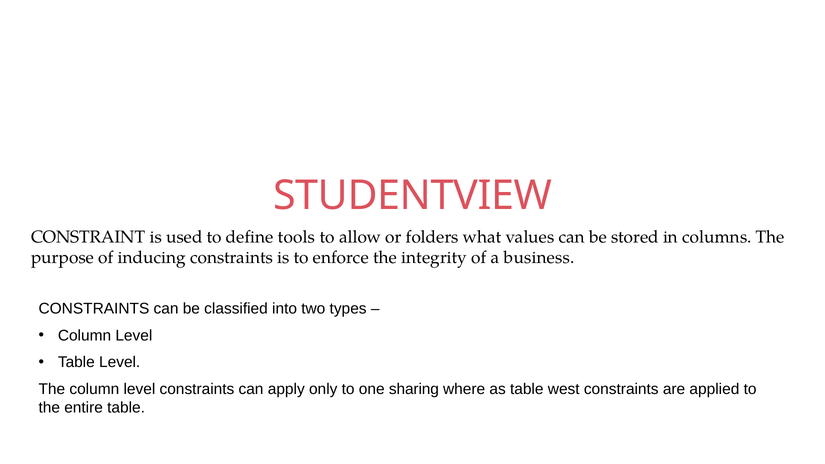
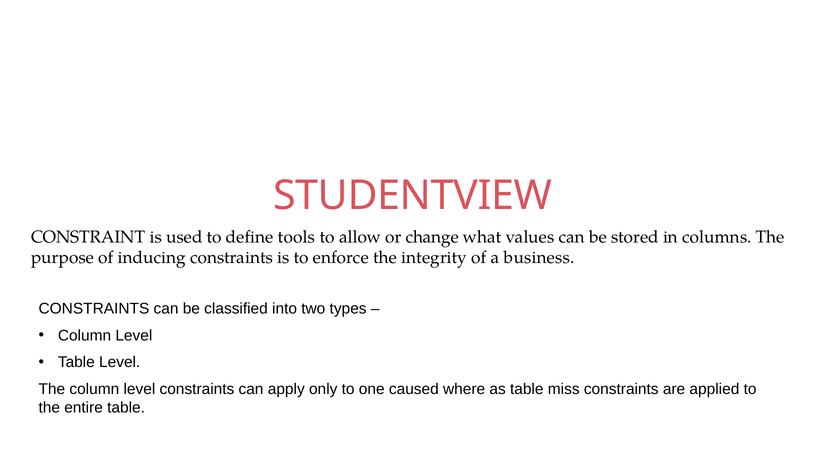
folders: folders -> change
sharing: sharing -> caused
west: west -> miss
